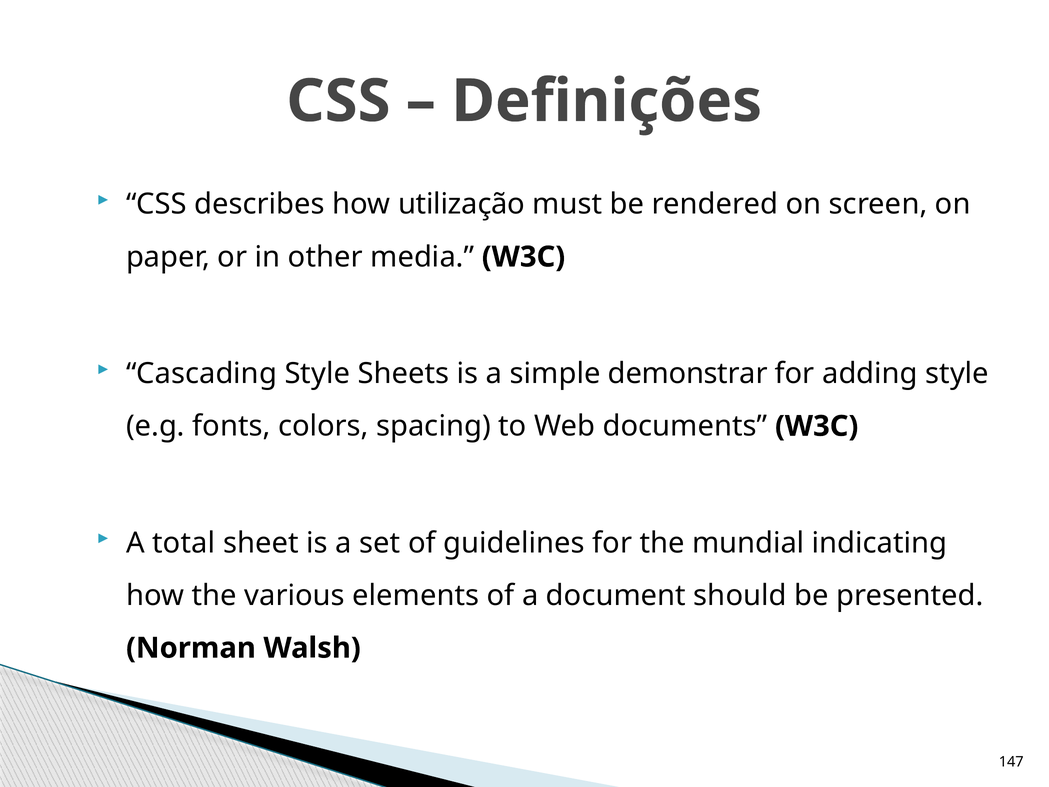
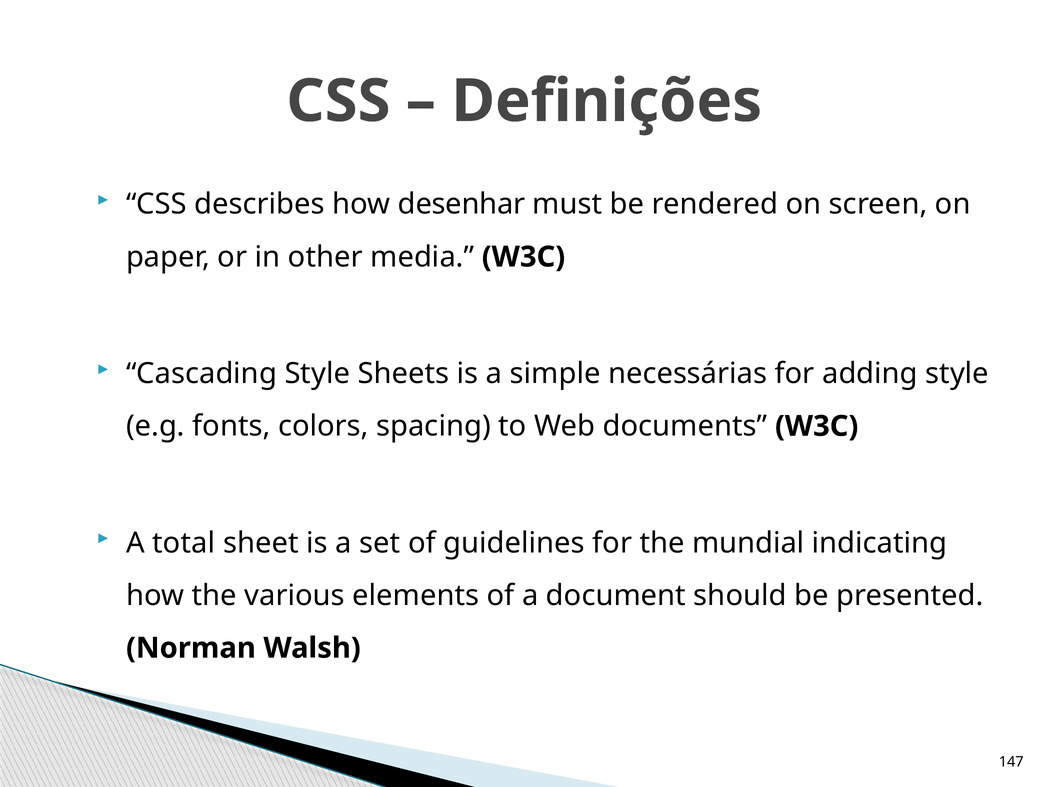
utilização: utilização -> desenhar
demonstrar: demonstrar -> necessárias
